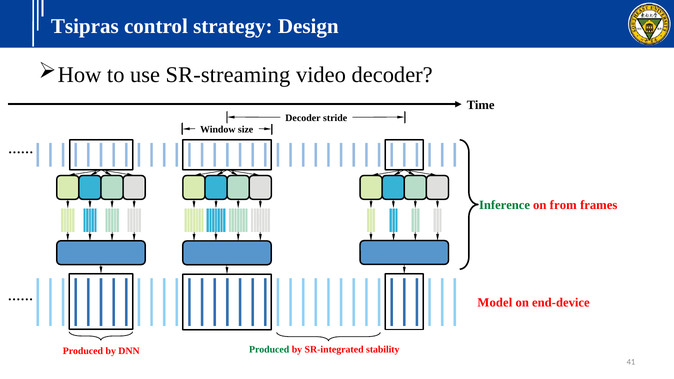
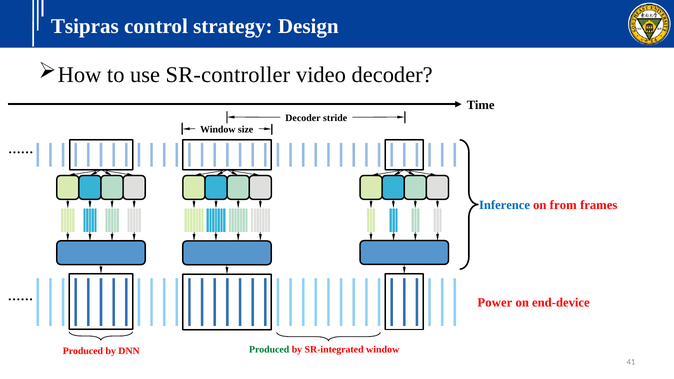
SR-streaming: SR-streaming -> SR-controller
Inference colour: green -> blue
Model: Model -> Power
SR-integrated stability: stability -> window
